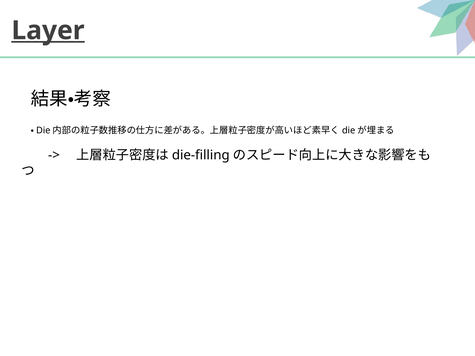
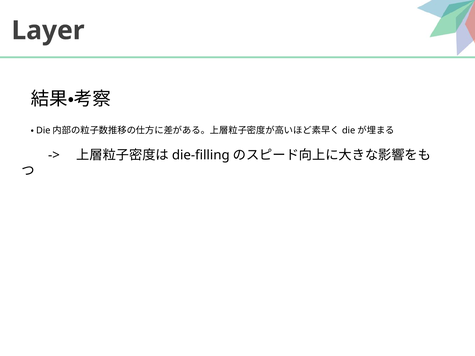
Layer underline: present -> none
